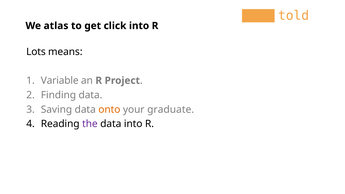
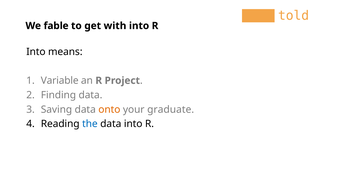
atlas: atlas -> fable
click: click -> with
Lots at (36, 52): Lots -> Into
the colour: purple -> blue
